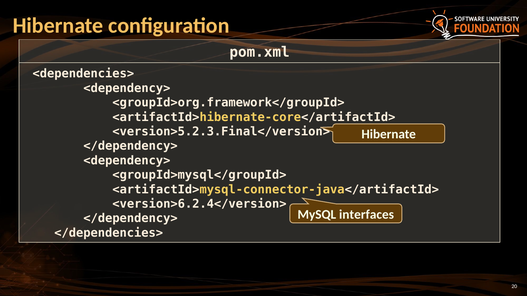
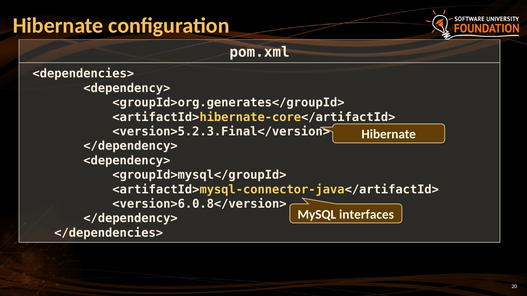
<groupId>org.framework</groupId>: <groupId>org.framework</groupId> -> <groupId>org.generates</groupId>
<version>6.2.4</version>: <version>6.2.4</version> -> <version>6.0.8</version>
